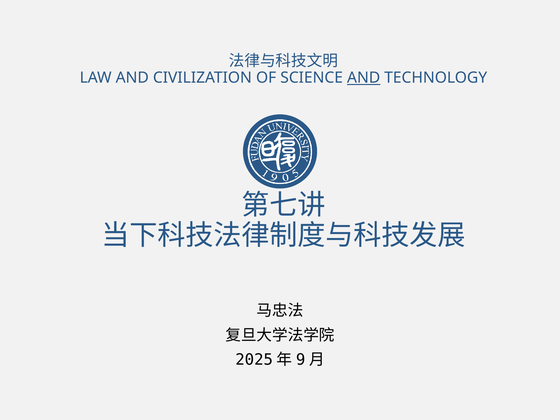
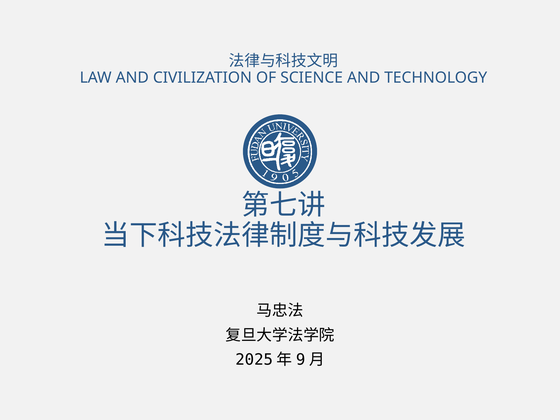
AND at (364, 78) underline: present -> none
